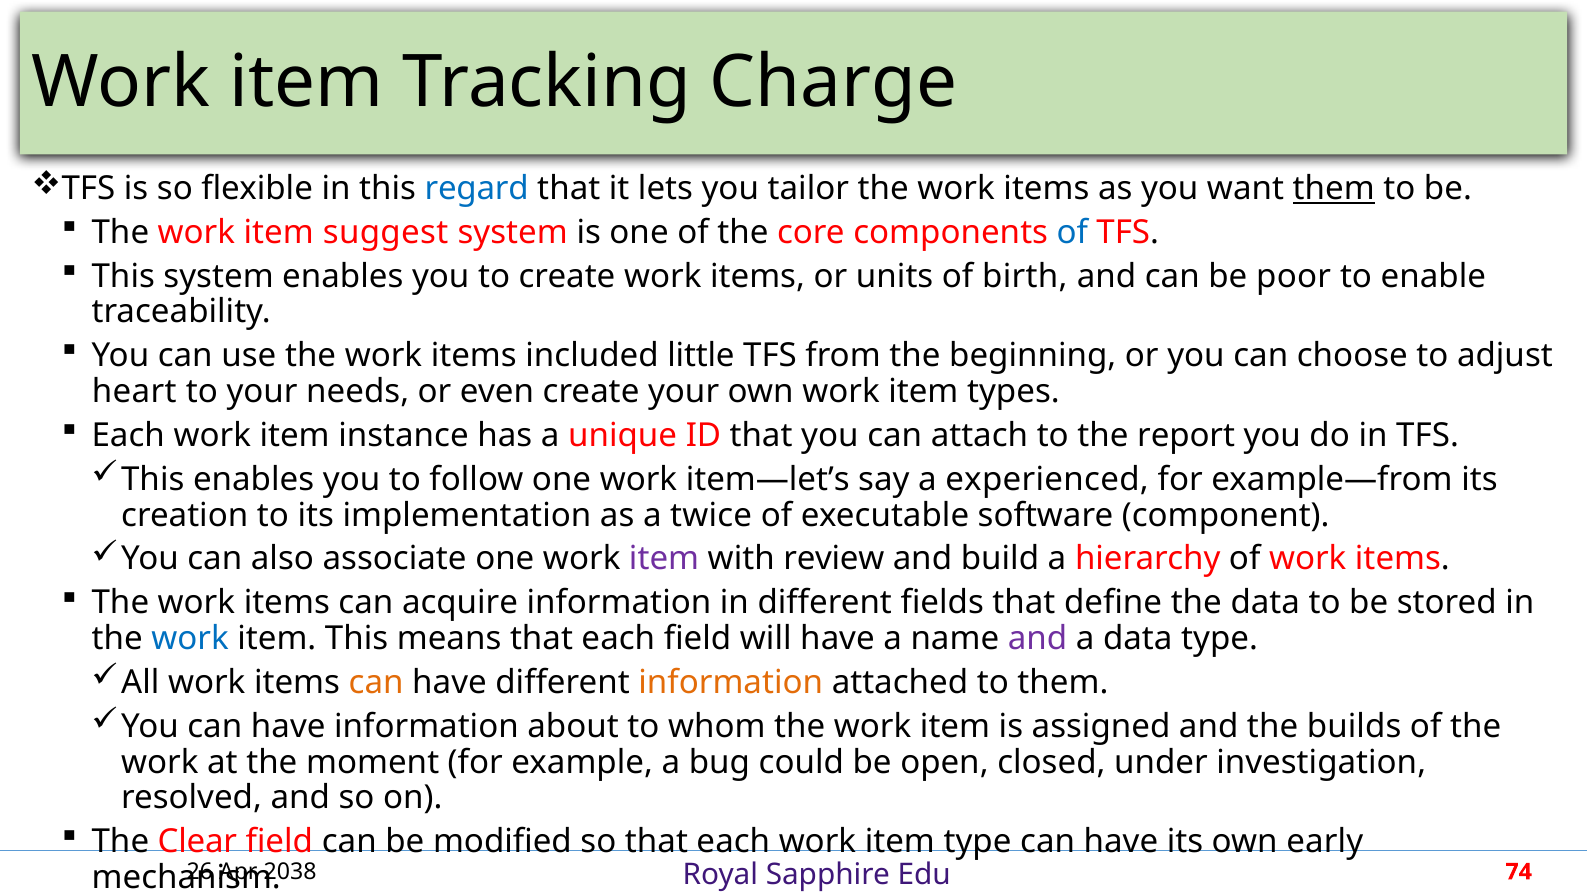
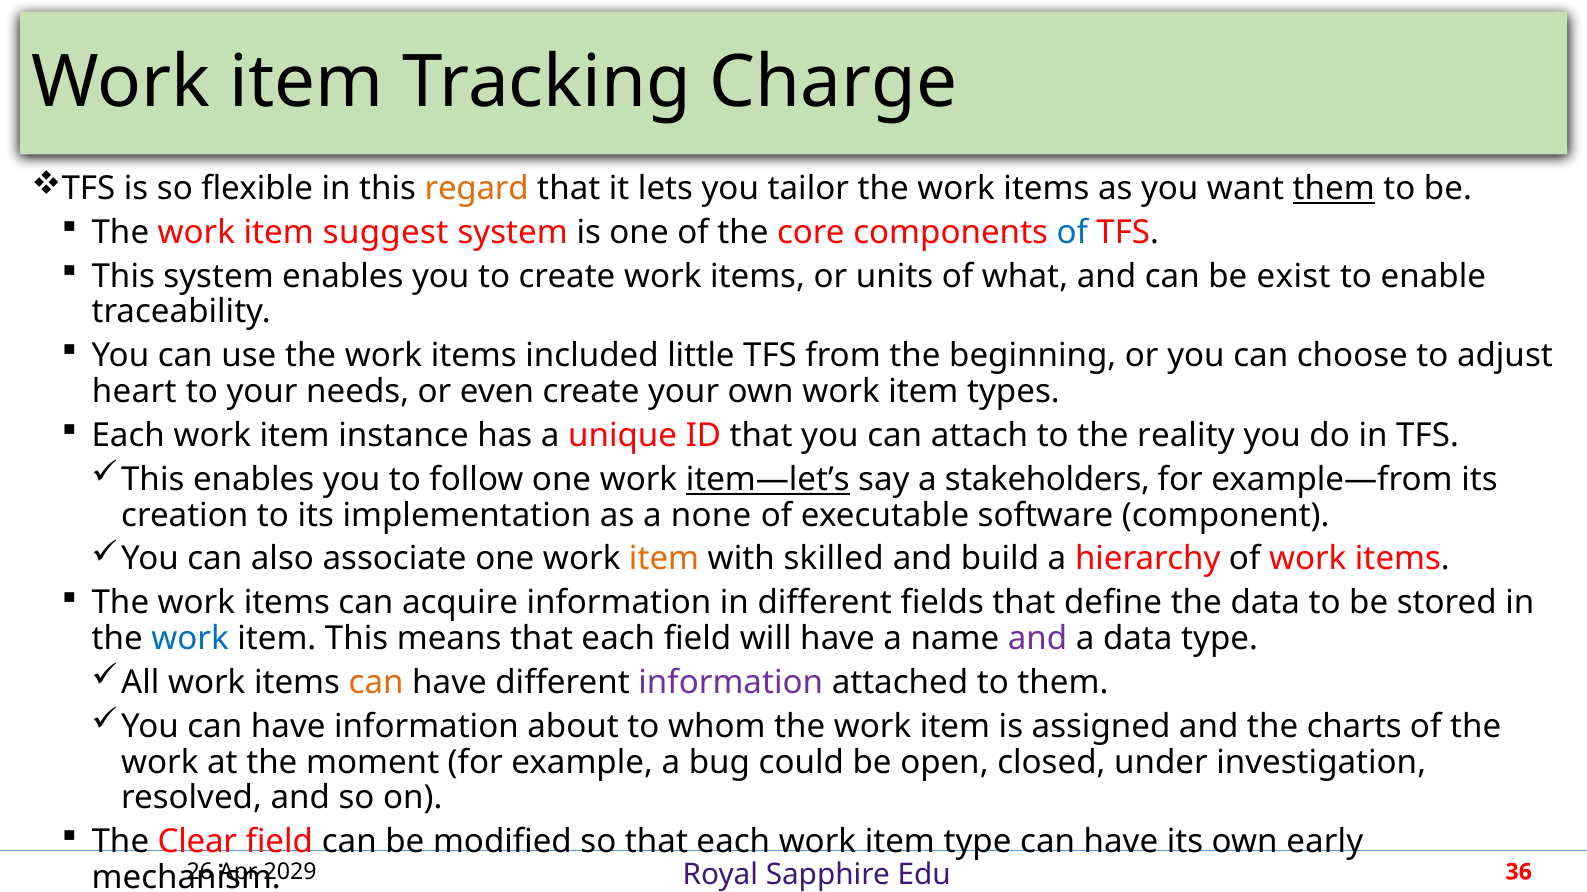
regard colour: blue -> orange
birth: birth -> what
poor: poor -> exist
report: report -> reality
item—let’s underline: none -> present
experienced: experienced -> stakeholders
twice: twice -> none
item at (664, 559) colour: purple -> orange
review: review -> skilled
information at (731, 683) colour: orange -> purple
builds: builds -> charts
2038: 2038 -> 2029
74: 74 -> 36
